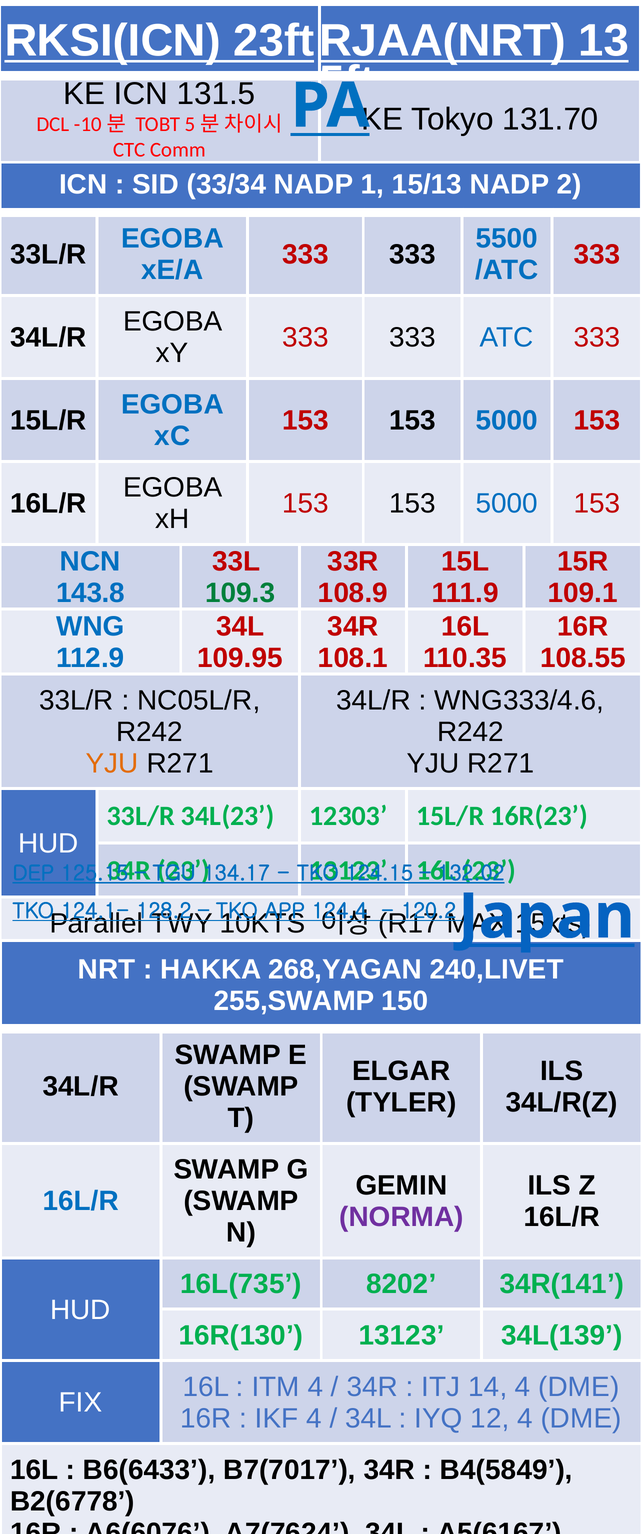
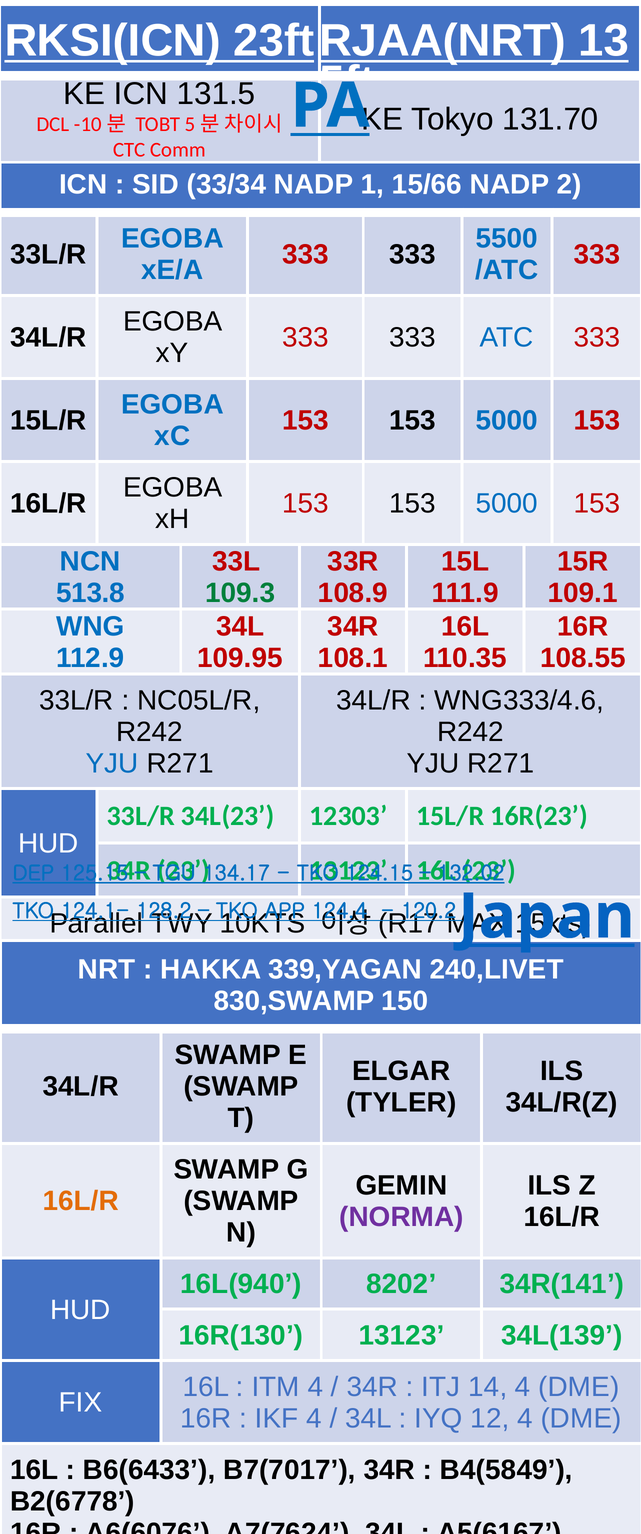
15/13: 15/13 -> 15/66
143.8: 143.8 -> 513.8
YJU at (112, 763) colour: orange -> blue
268,YAGAN: 268,YAGAN -> 339,YAGAN
255,SWAMP: 255,SWAMP -> 830,SWAMP
16L/R at (81, 1201) colour: blue -> orange
16L(735: 16L(735 -> 16L(940
